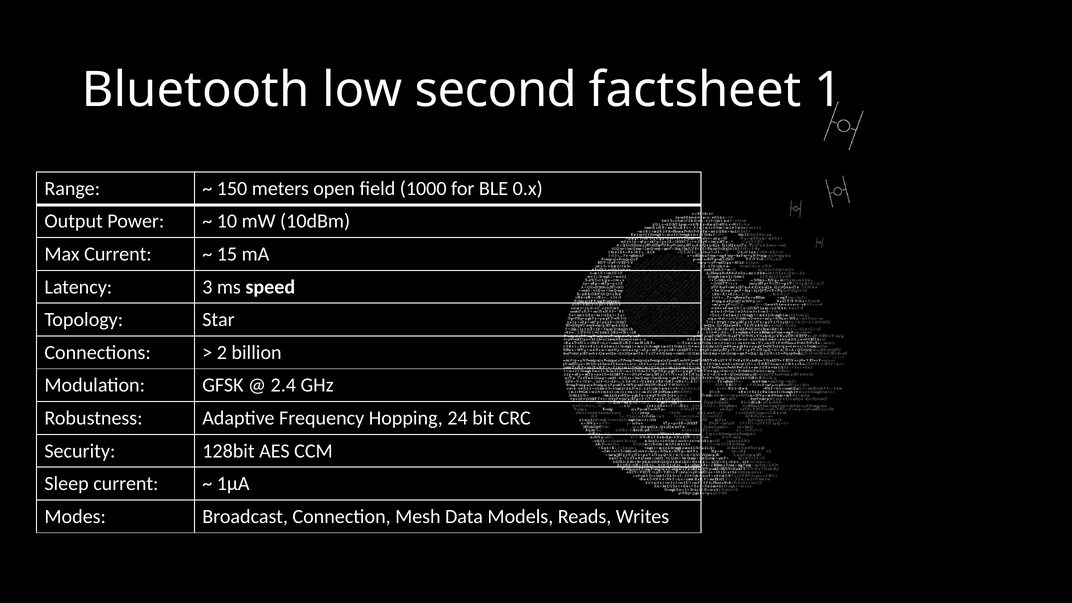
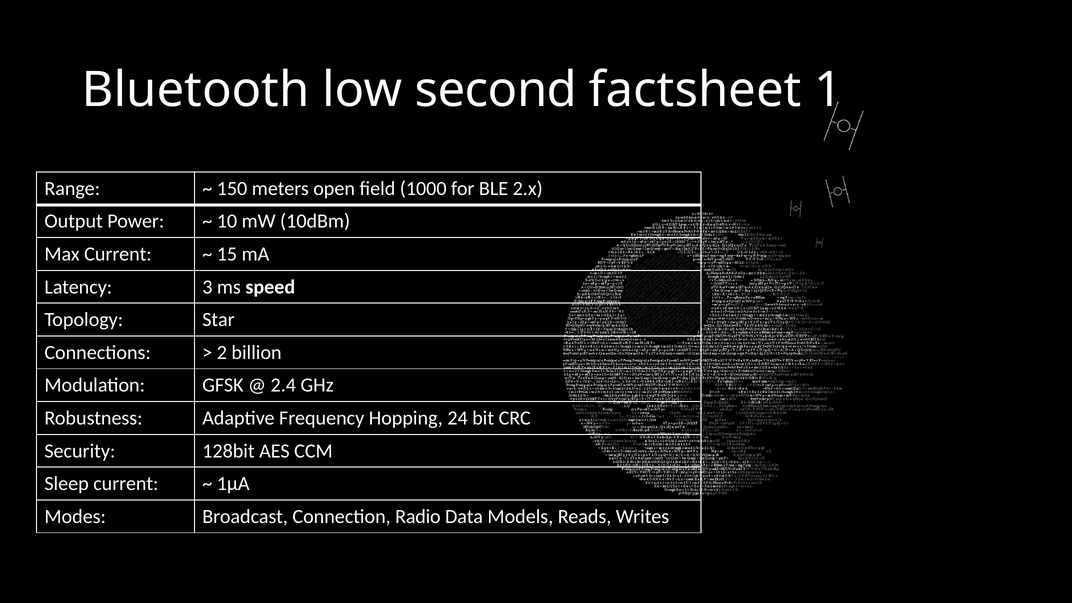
0.x: 0.x -> 2.x
Mesh: Mesh -> Radio
